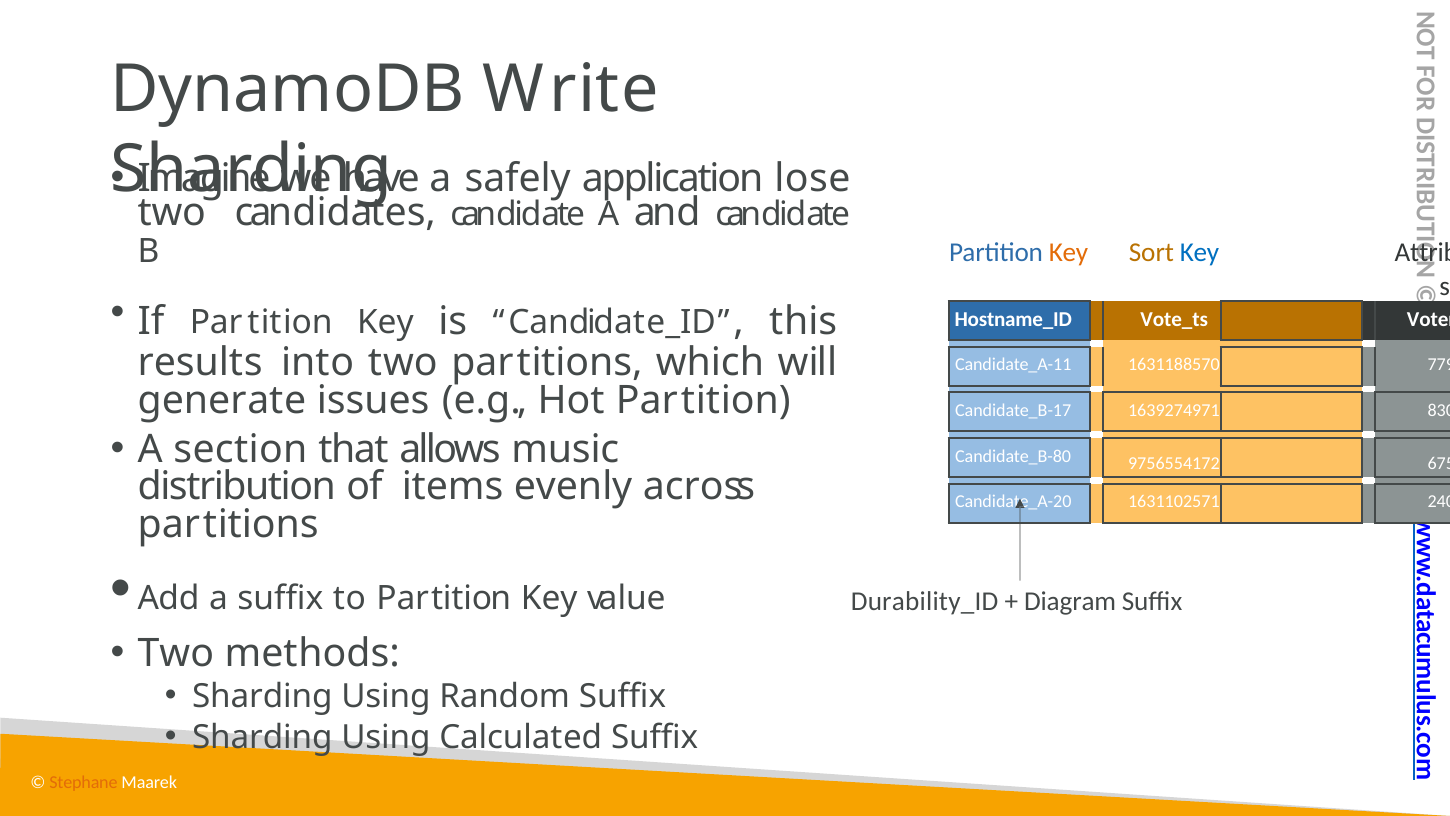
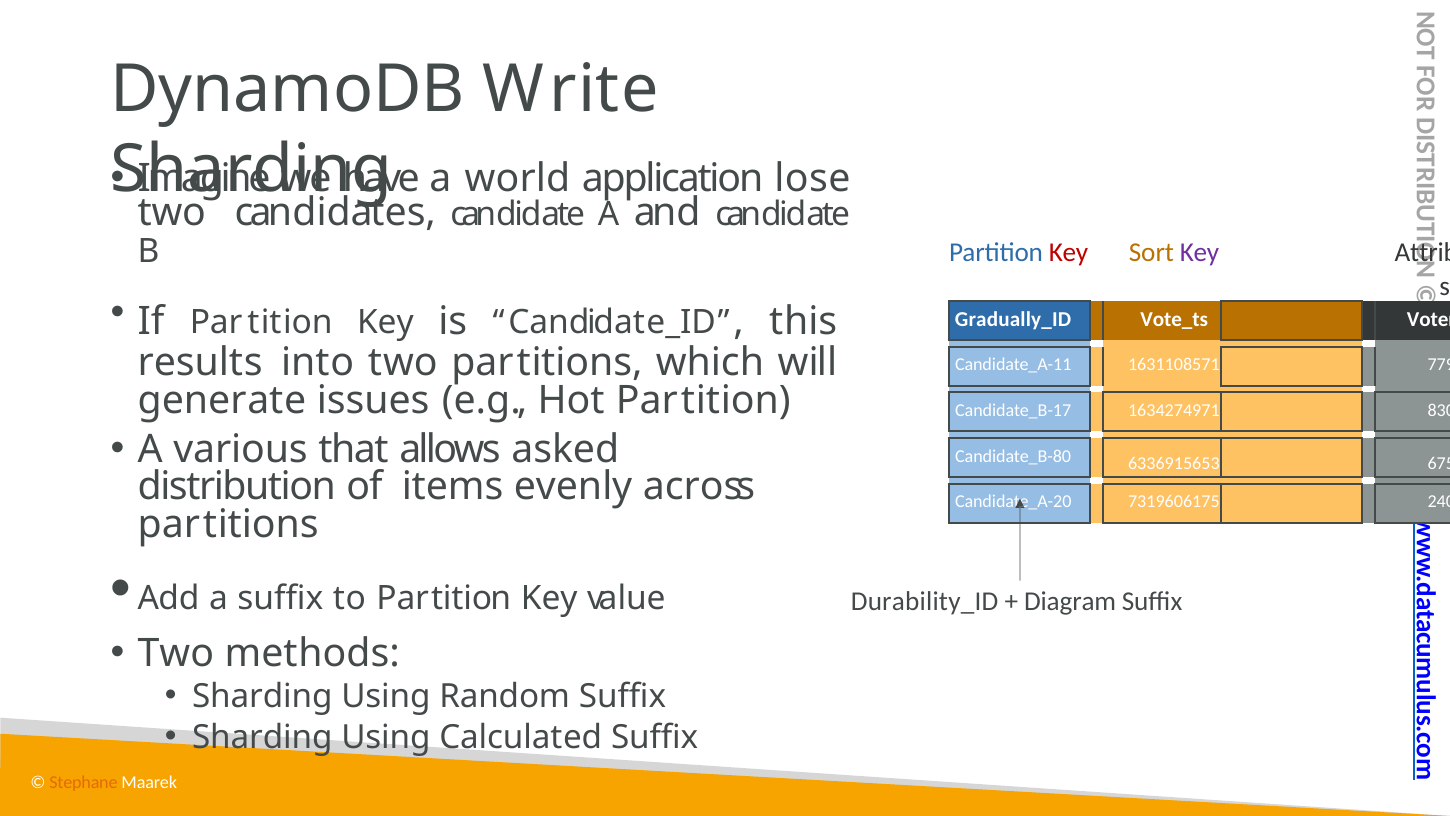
safely: safely -> world
Key at (1068, 253) colour: orange -> red
Key at (1199, 253) colour: blue -> purple
Hostname_ID: Hostname_ID -> Gradually_ID
1631188570: 1631188570 -> 1631108571
1639274971: 1639274971 -> 1634274971
section: section -> various
music: music -> asked
9756554172: 9756554172 -> 6336915653
1631102571: 1631102571 -> 7319606175
